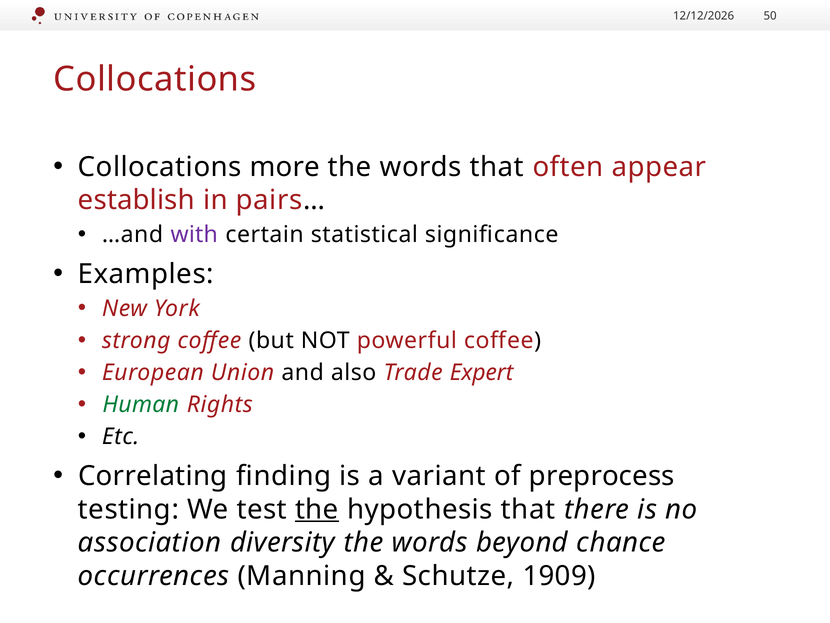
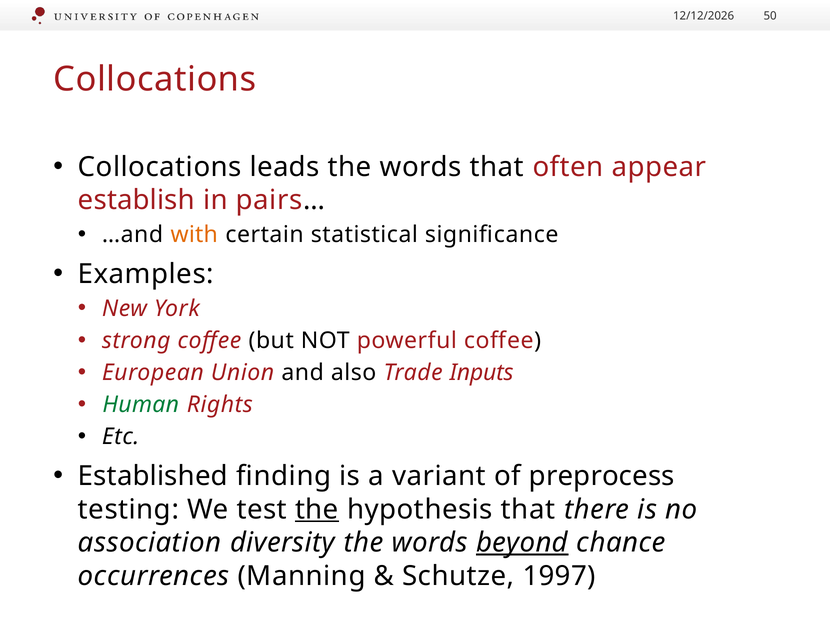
more: more -> leads
with colour: purple -> orange
Expert: Expert -> Inputs
Correlating: Correlating -> Established
beyond underline: none -> present
1909: 1909 -> 1997
